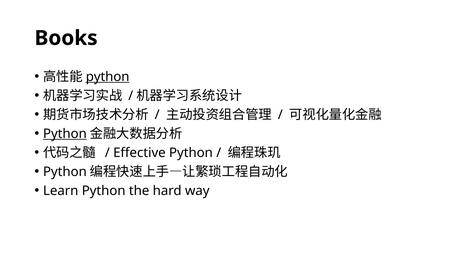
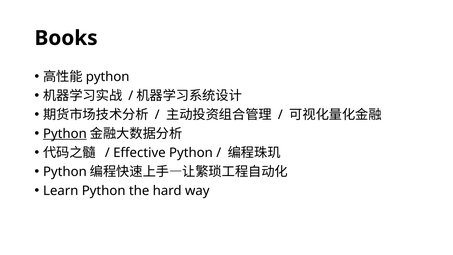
python at (108, 77) underline: present -> none
